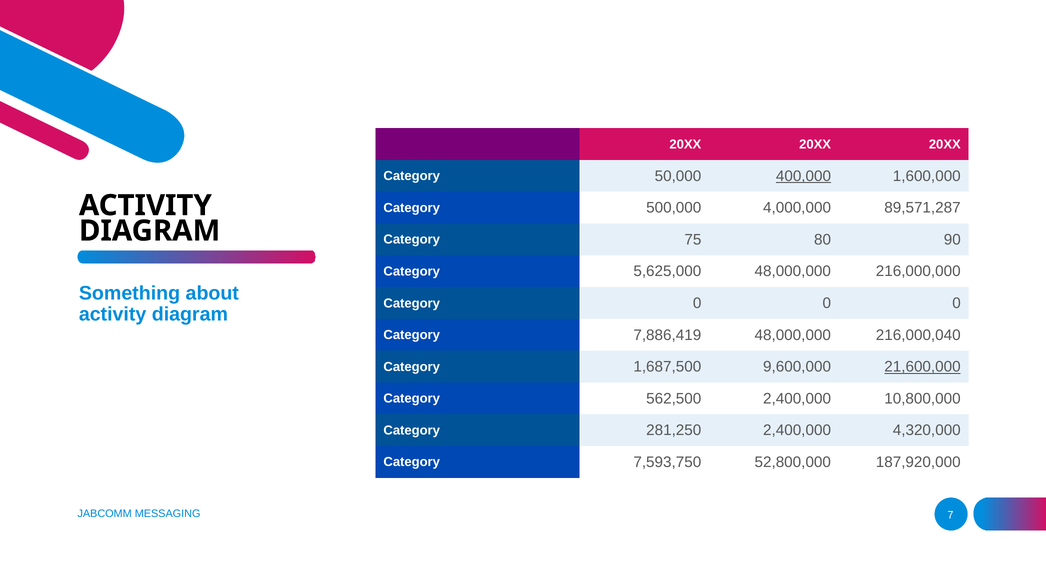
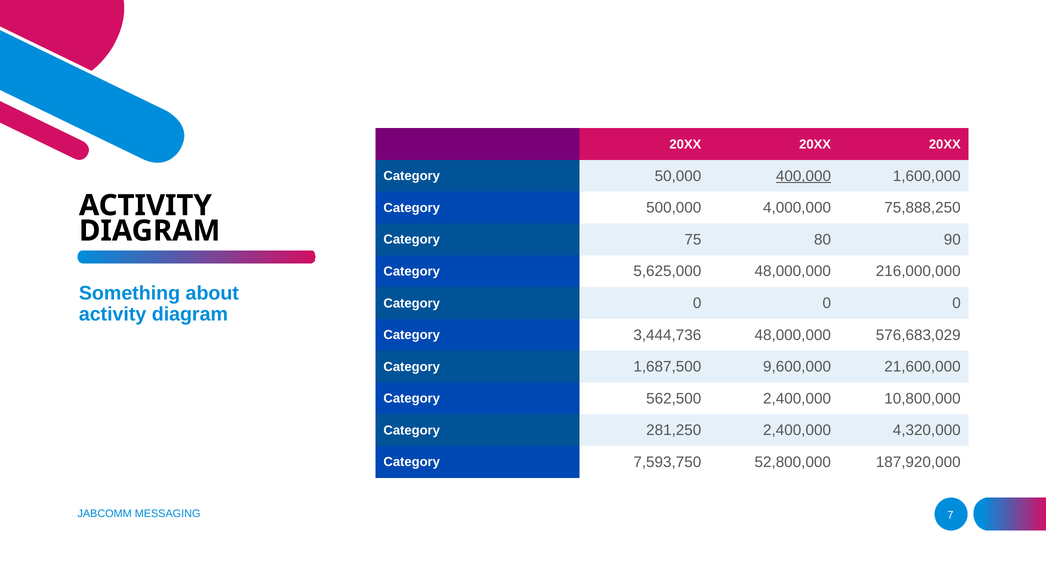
89,571,287: 89,571,287 -> 75,888,250
7,886,419: 7,886,419 -> 3,444,736
216,000,040: 216,000,040 -> 576,683,029
21,600,000 underline: present -> none
